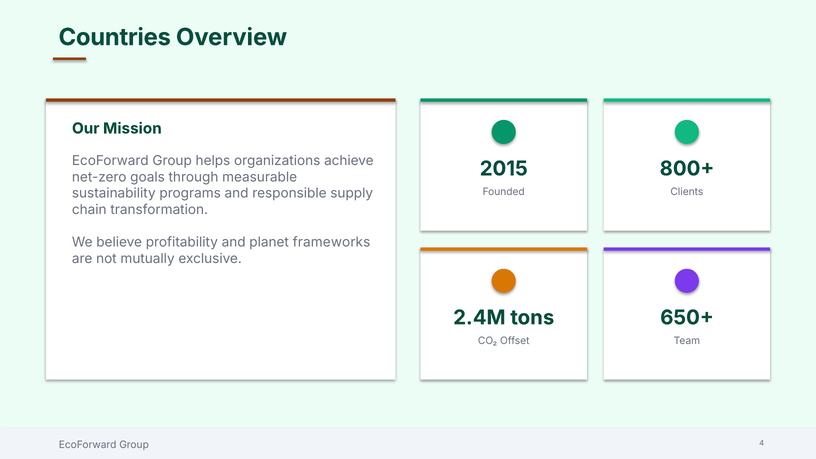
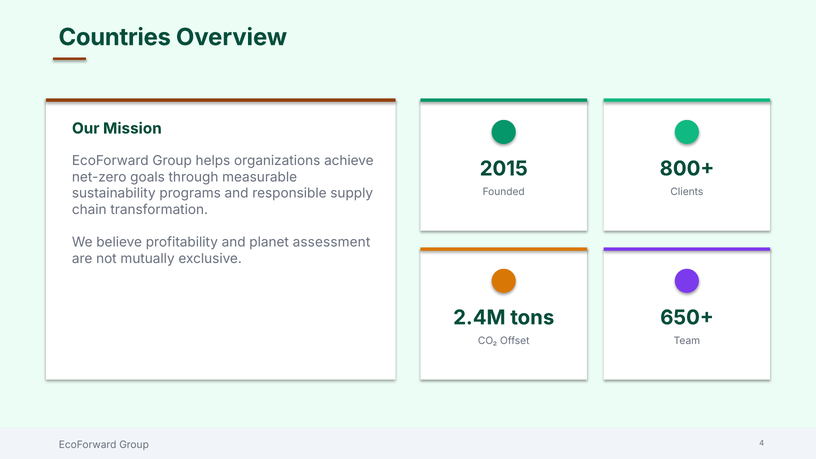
frameworks: frameworks -> assessment
